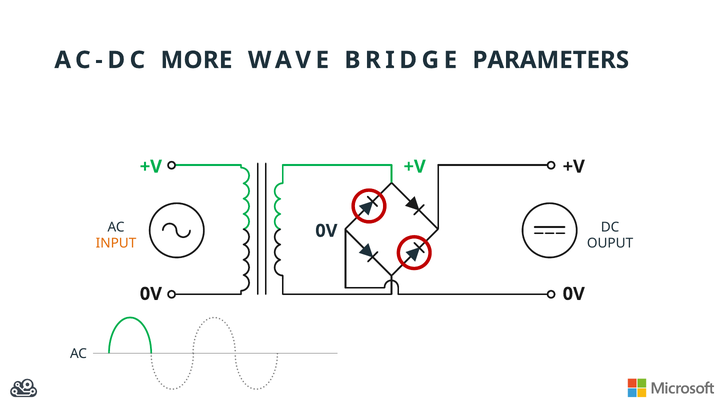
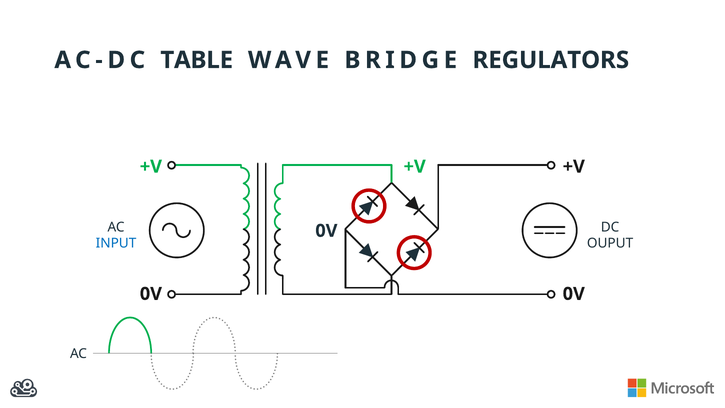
MORE: MORE -> TABLE
PARAMETERS: PARAMETERS -> REGULATORS
INPUT colour: orange -> blue
